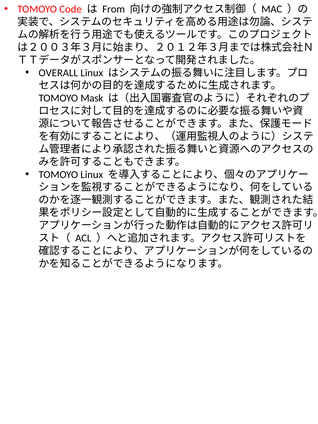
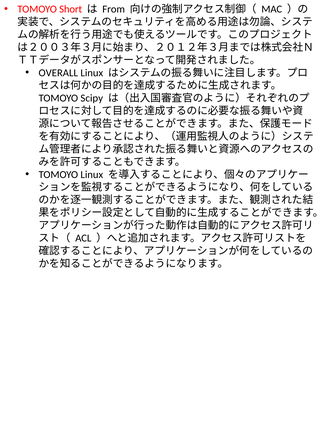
Code: Code -> Short
Mask: Mask -> Scipy
